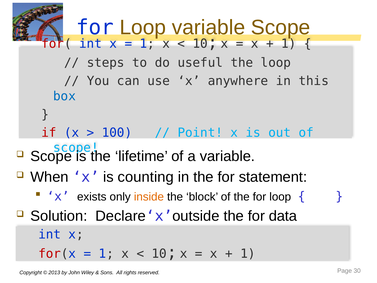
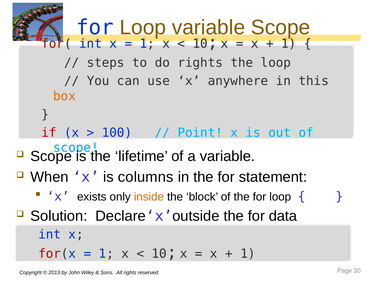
do useful: useful -> rights
box colour: blue -> orange
counting: counting -> columns
